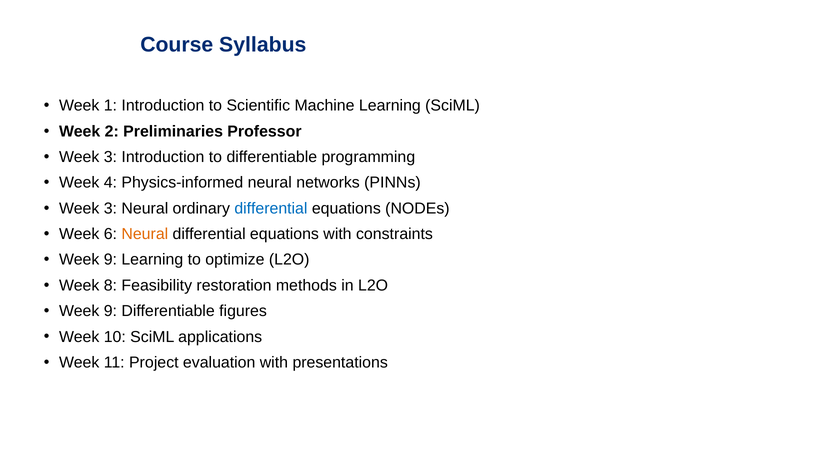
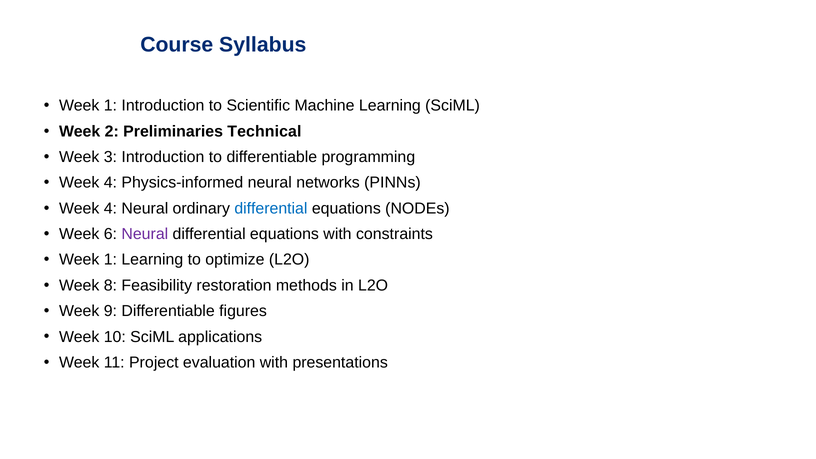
Professor: Professor -> Technical
3 at (110, 208): 3 -> 4
Neural at (145, 234) colour: orange -> purple
9 at (110, 260): 9 -> 1
